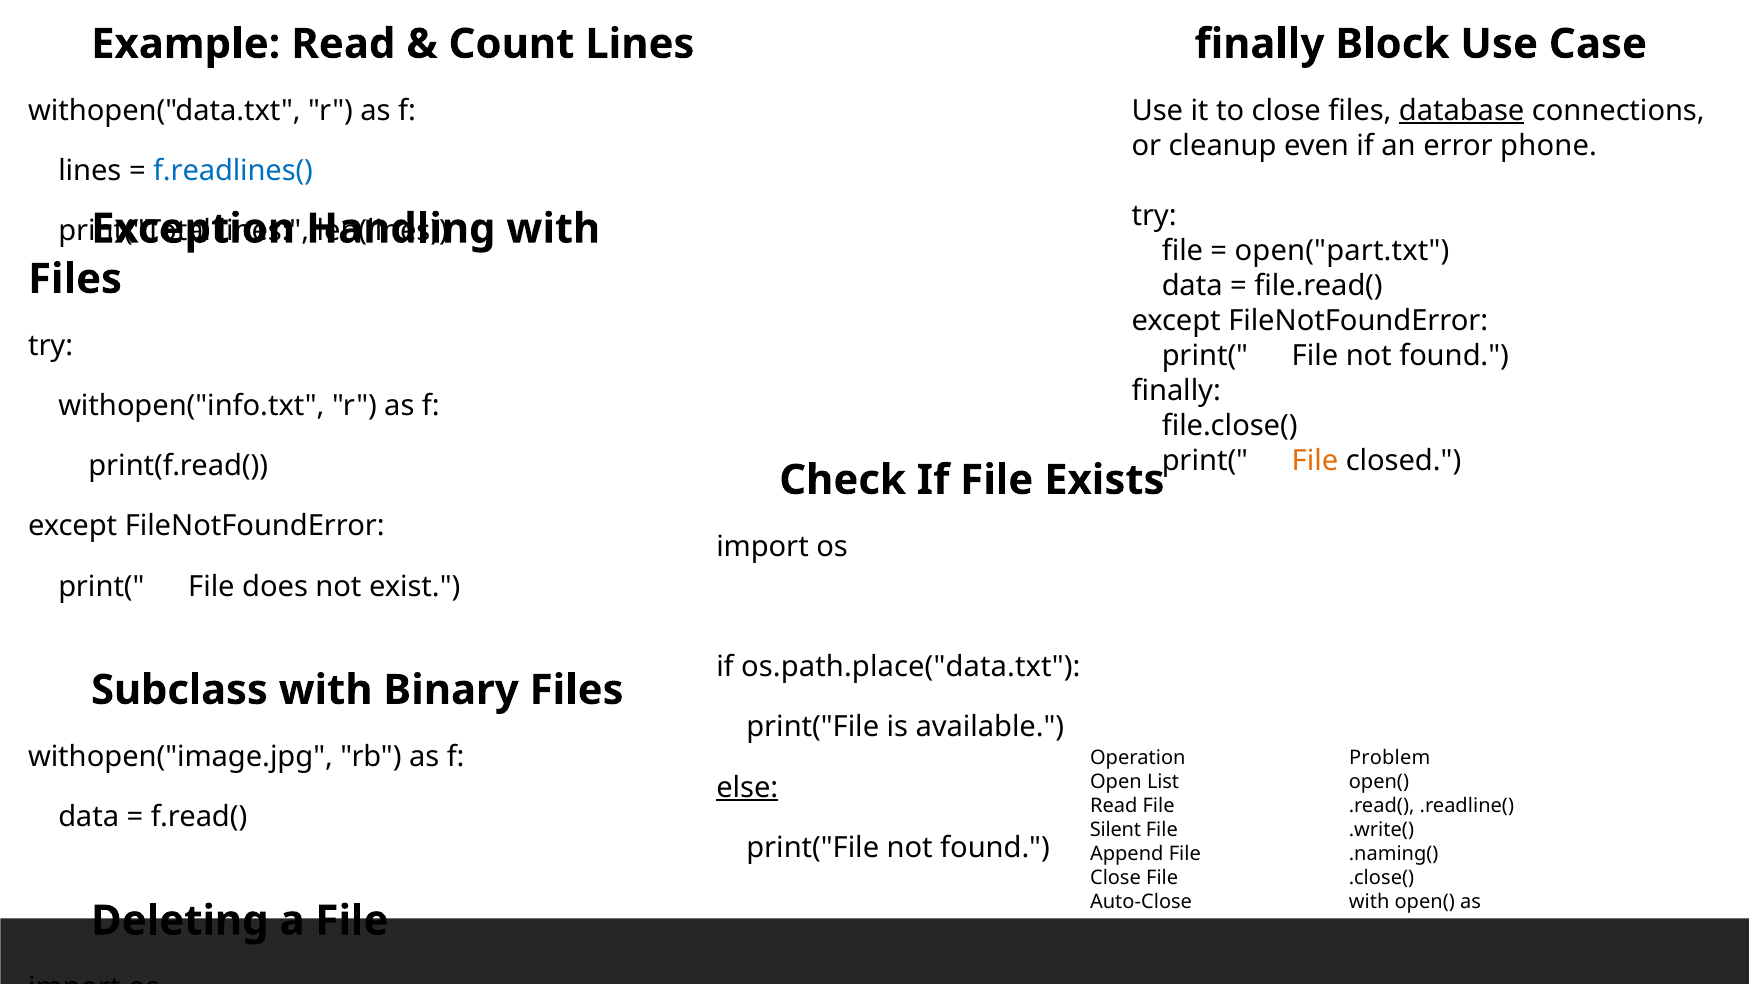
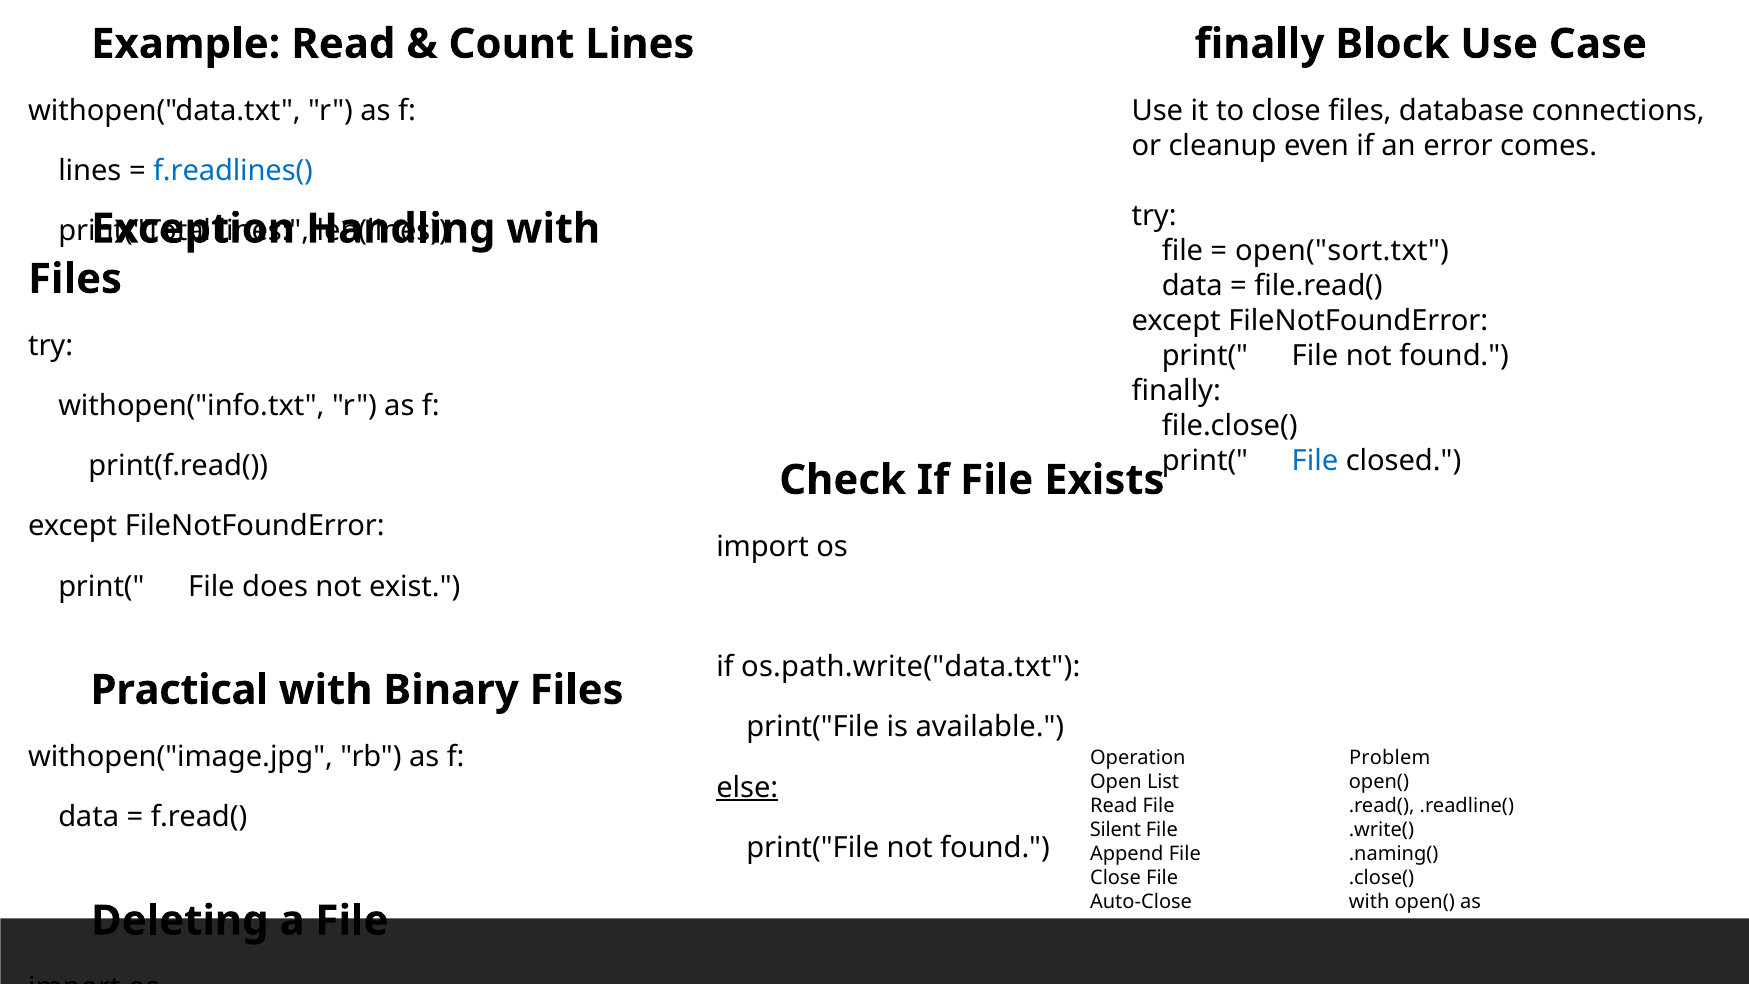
database underline: present -> none
phone: phone -> comes
open("part.txt: open("part.txt -> open("sort.txt
File at (1315, 460) colour: orange -> blue
os.path.place("data.txt: os.path.place("data.txt -> os.path.write("data.txt
Subclass: Subclass -> Practical
